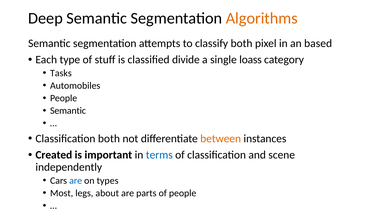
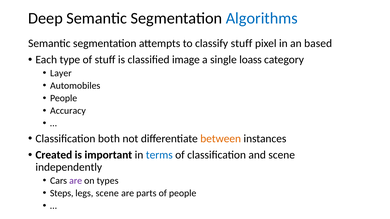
Algorithms colour: orange -> blue
classify both: both -> stuff
divide: divide -> image
Tasks: Tasks -> Layer
Semantic at (68, 111): Semantic -> Accuracy
are at (76, 181) colour: blue -> purple
Most: Most -> Steps
legs about: about -> scene
